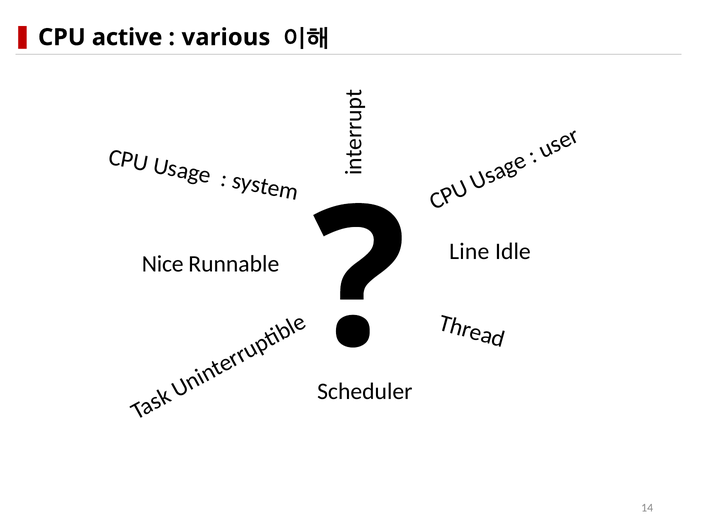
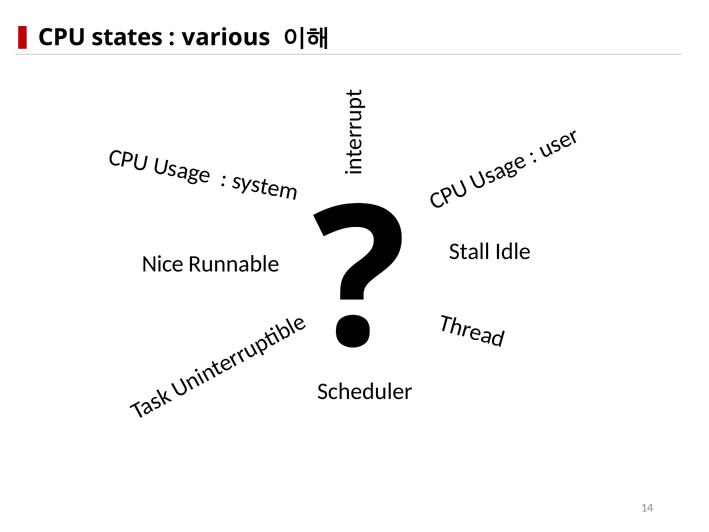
active: active -> states
Line: Line -> Stall
